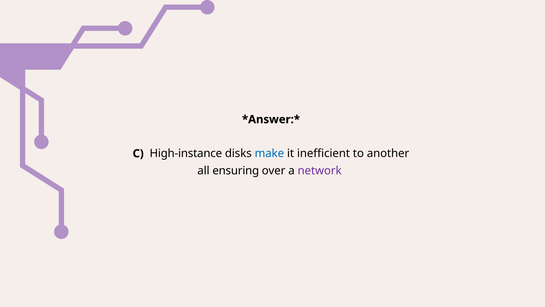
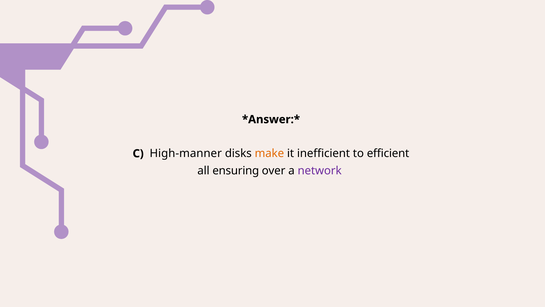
High-instance: High-instance -> High-manner
make colour: blue -> orange
another: another -> efficient
